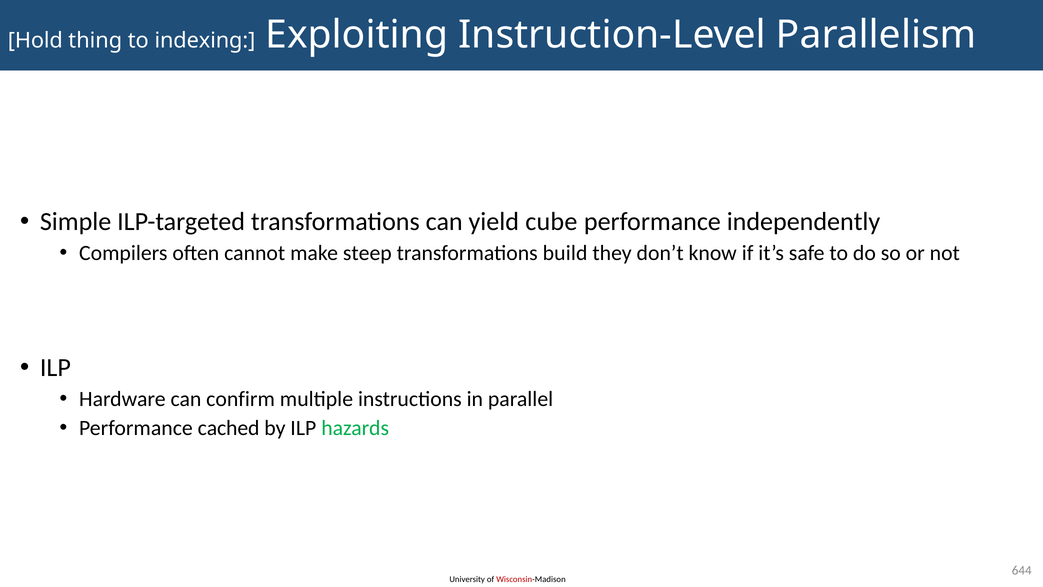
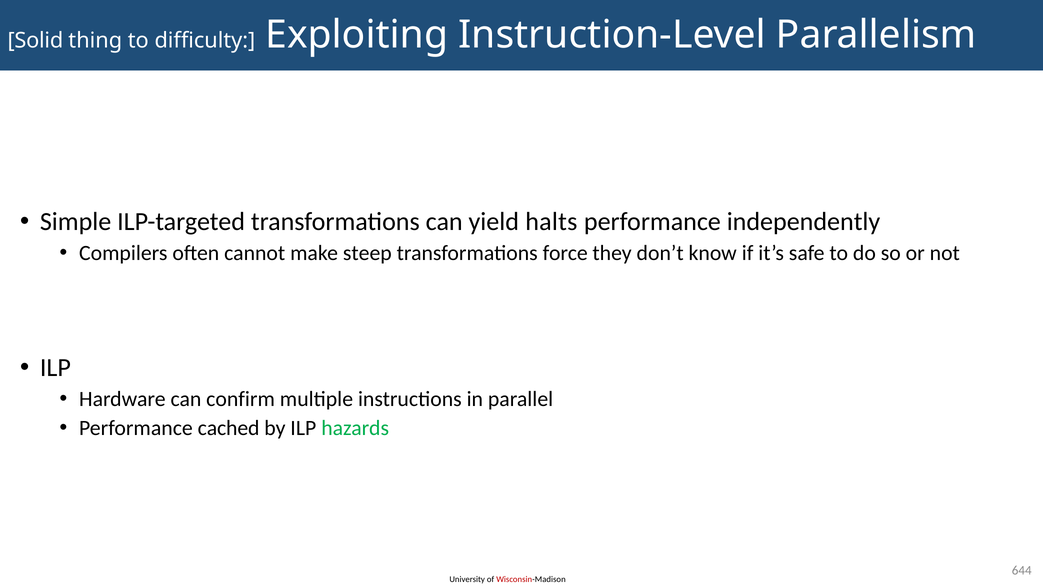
Hold: Hold -> Solid
indexing: indexing -> difficulty
cube: cube -> halts
build: build -> force
